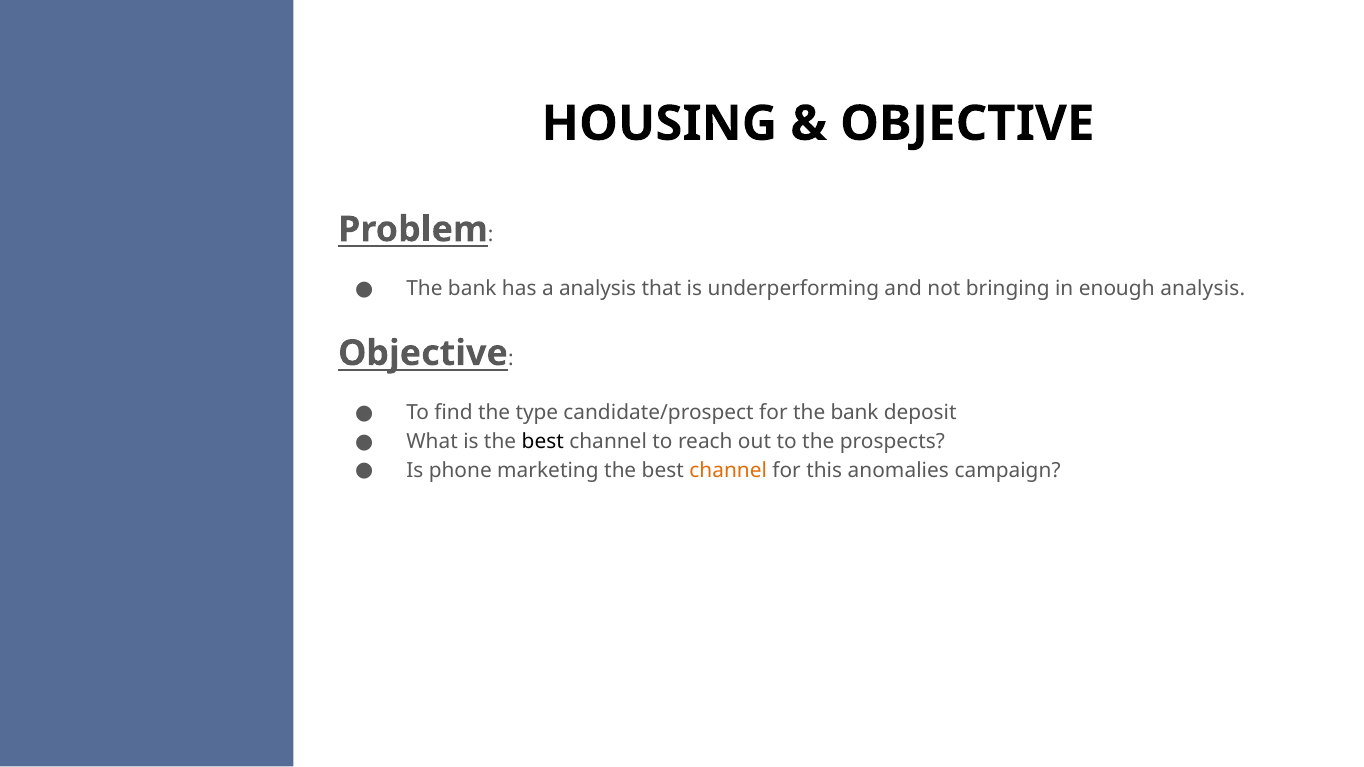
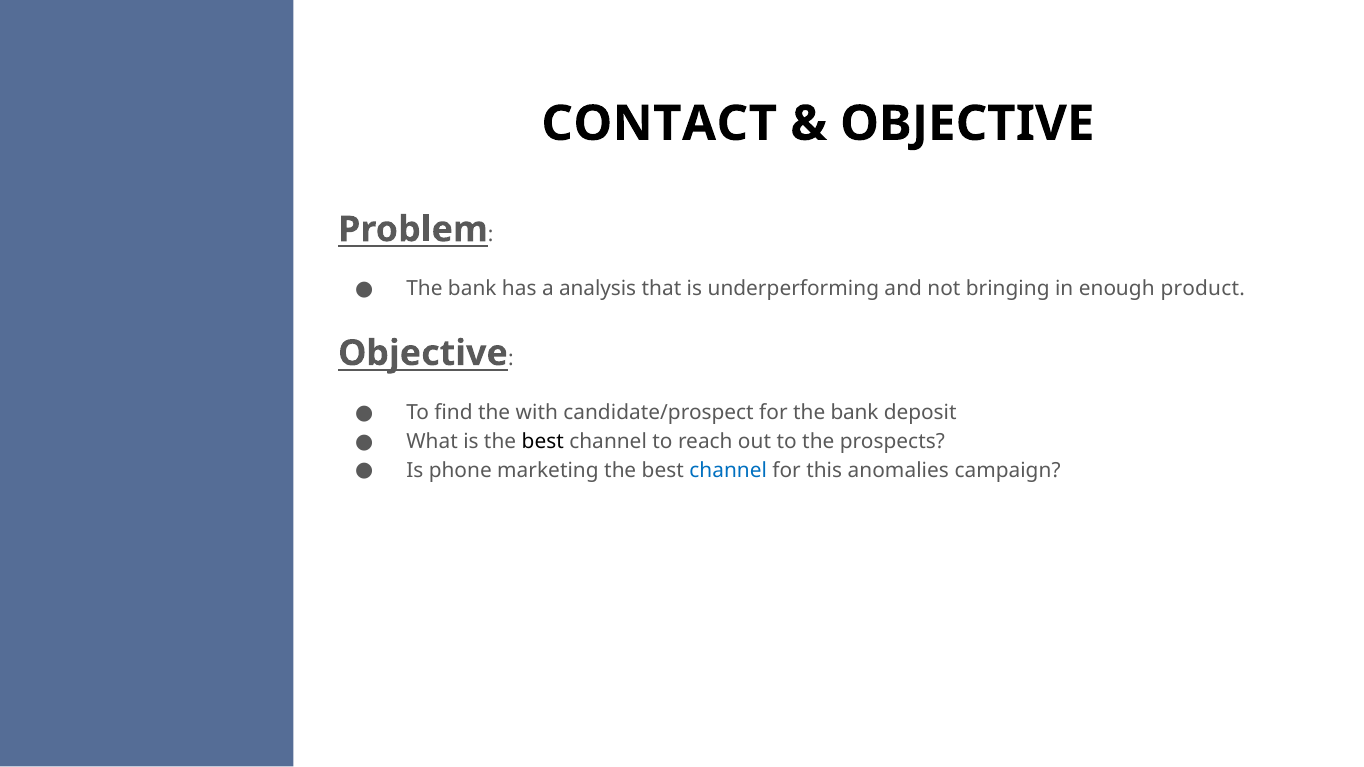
HOUSING: HOUSING -> CONTACT
enough analysis: analysis -> product
type: type -> with
channel at (728, 471) colour: orange -> blue
